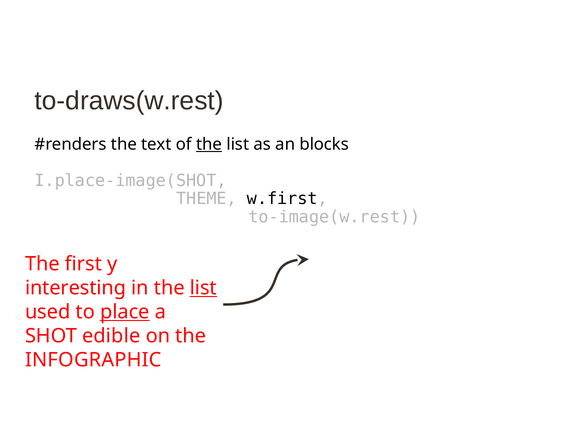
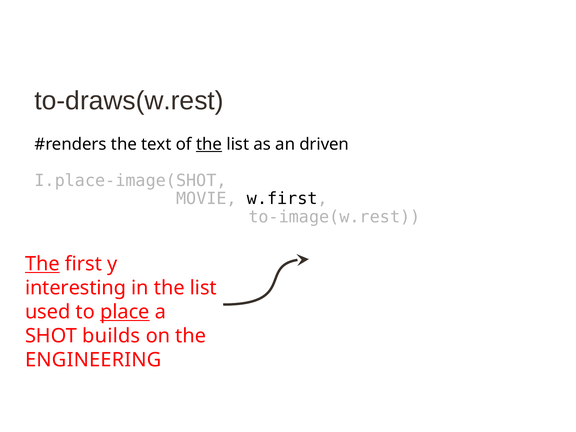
blocks: blocks -> driven
THEME: THEME -> MOVIE
The at (42, 264) underline: none -> present
list at (203, 288) underline: present -> none
edible: edible -> builds
INFOGRAPHIC: INFOGRAPHIC -> ENGINEERING
